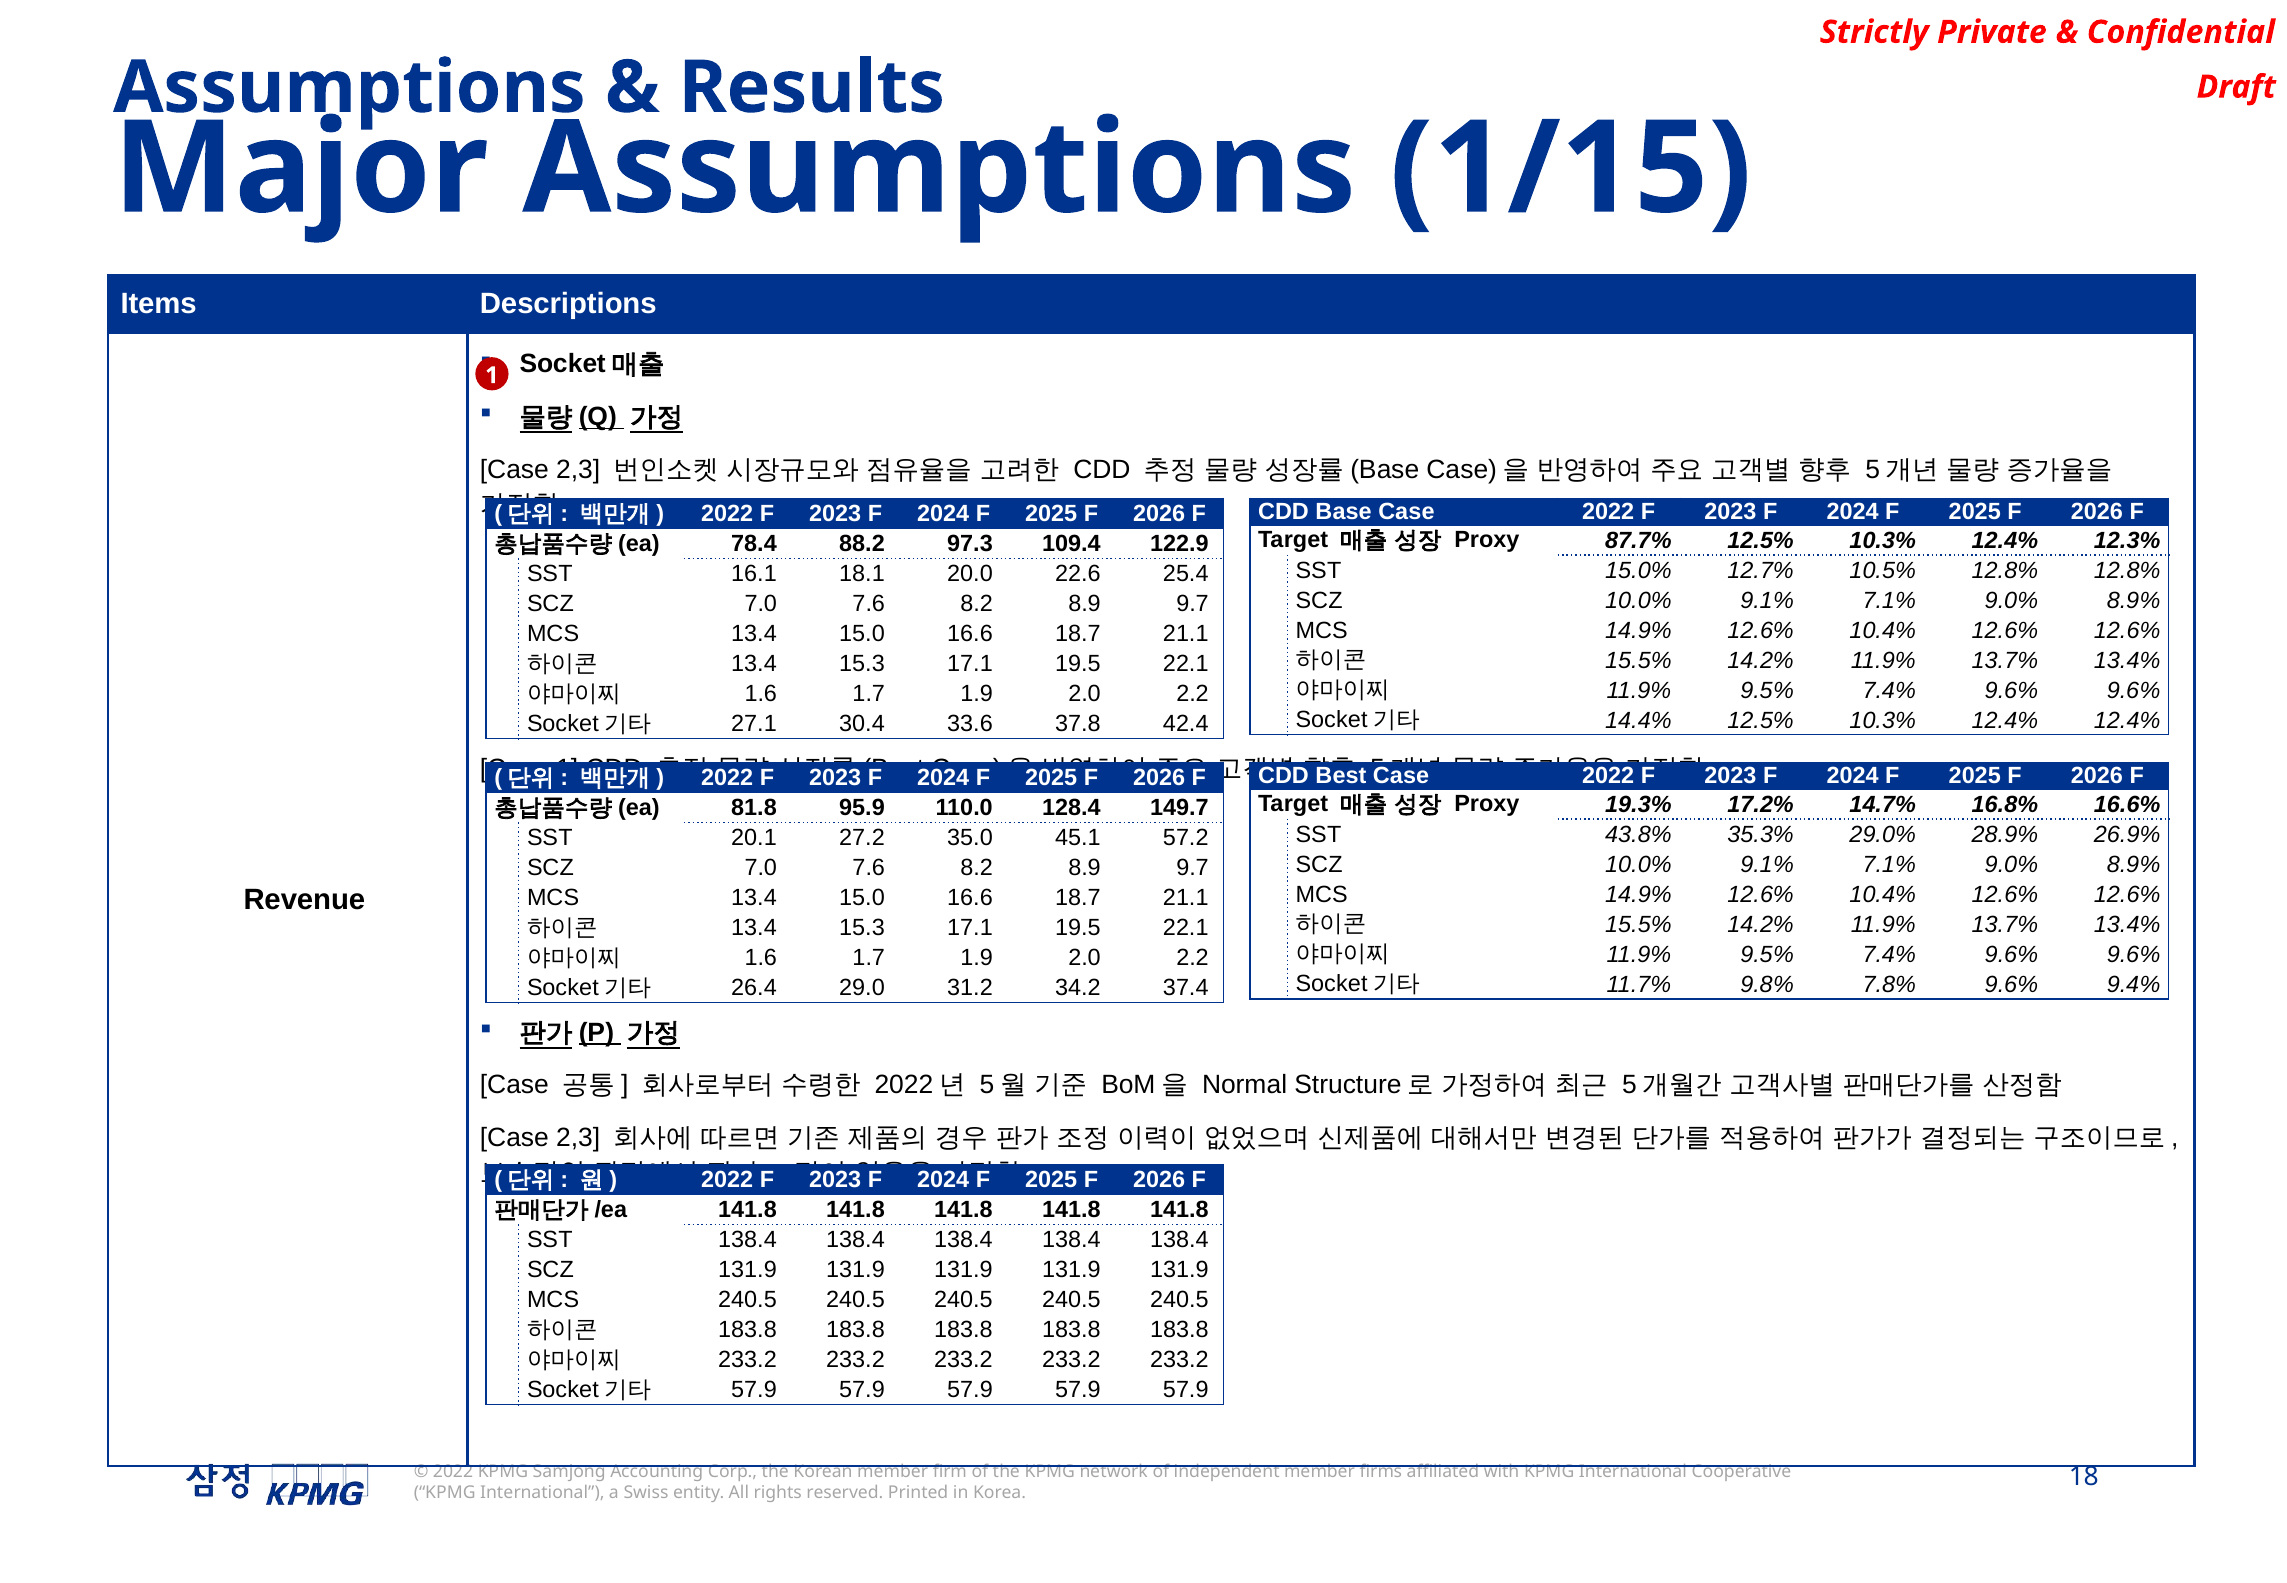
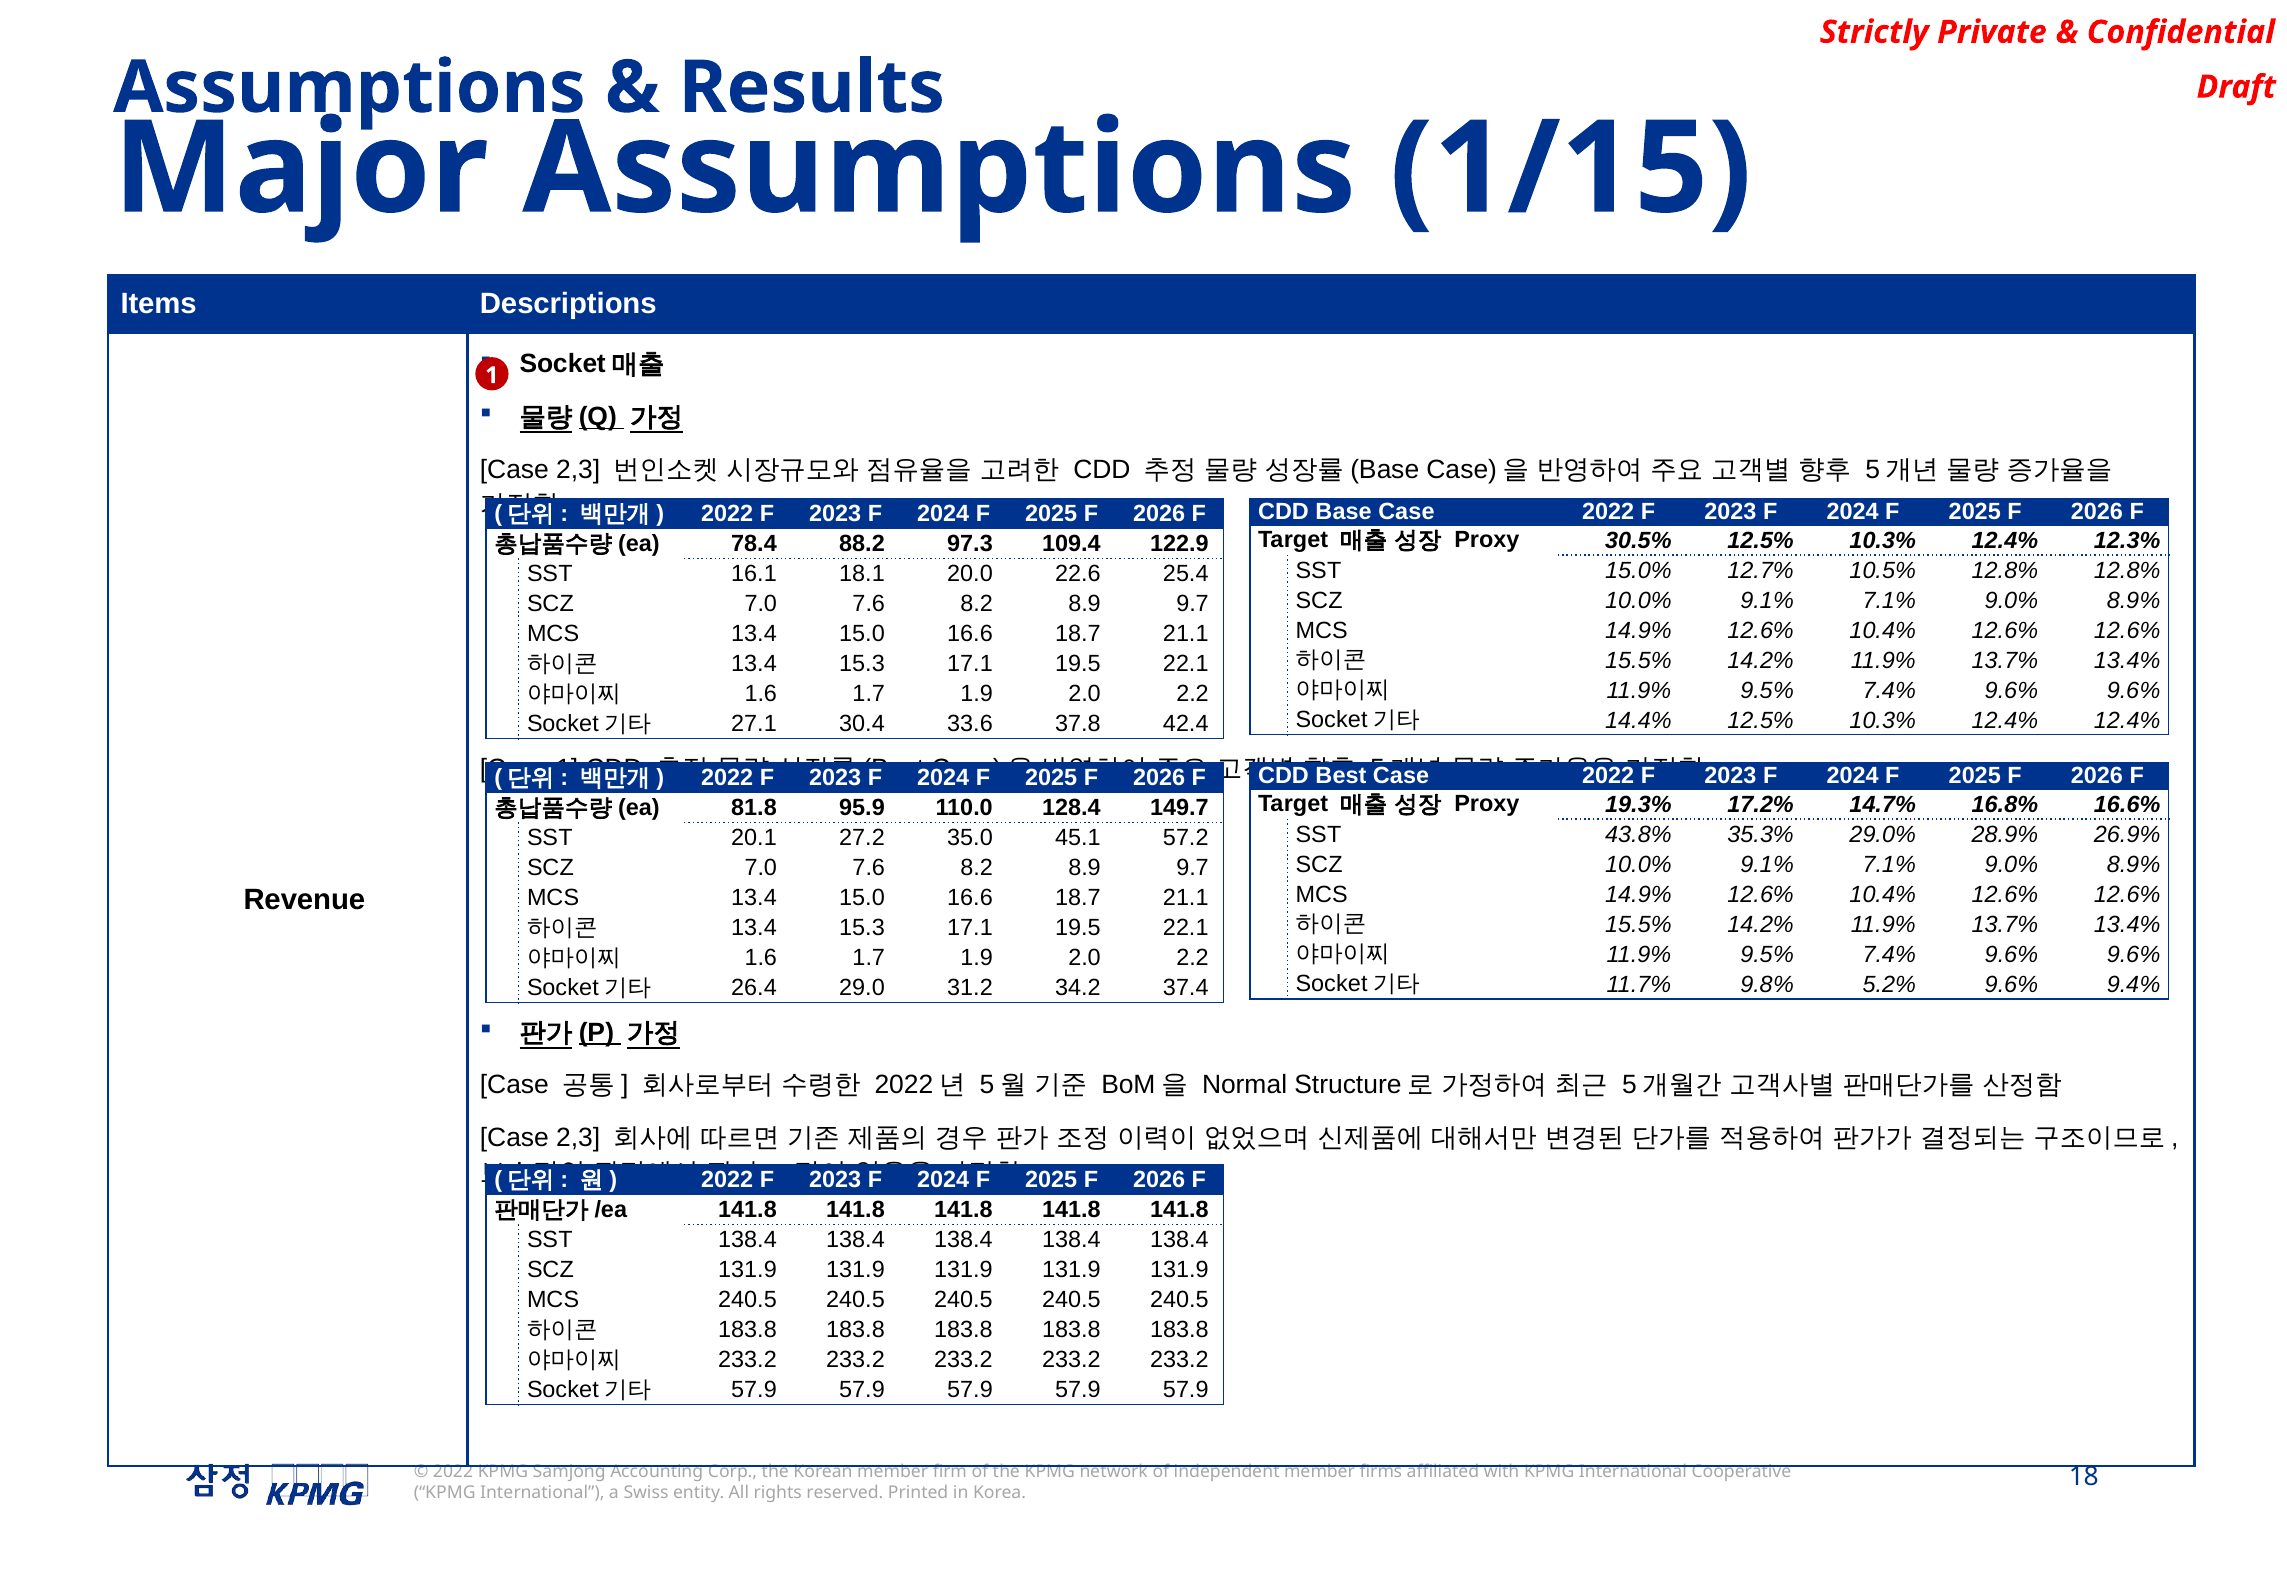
87.7%: 87.7% -> 30.5%
7.8%: 7.8% -> 5.2%
